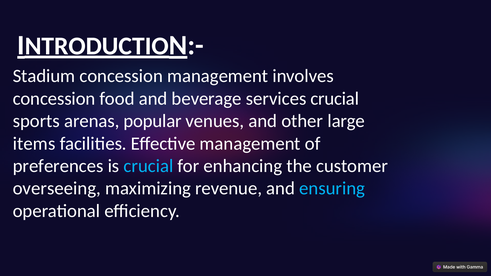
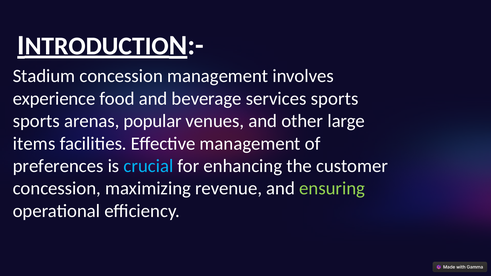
concession at (54, 99): concession -> experience
services crucial: crucial -> sports
overseeing at (57, 189): overseeing -> concession
ensuring colour: light blue -> light green
